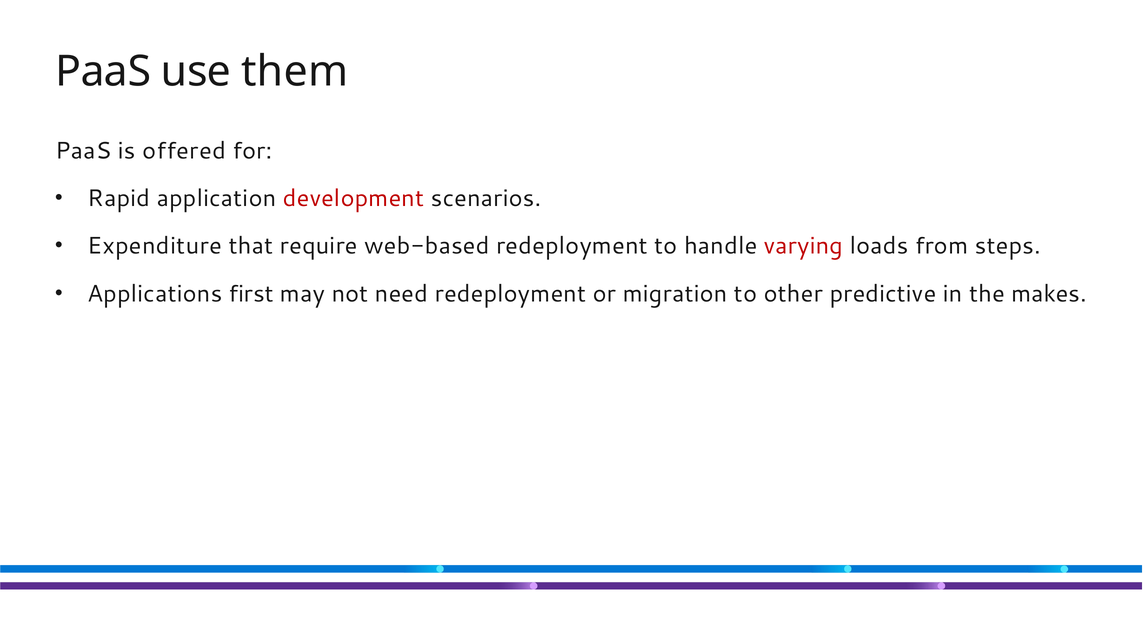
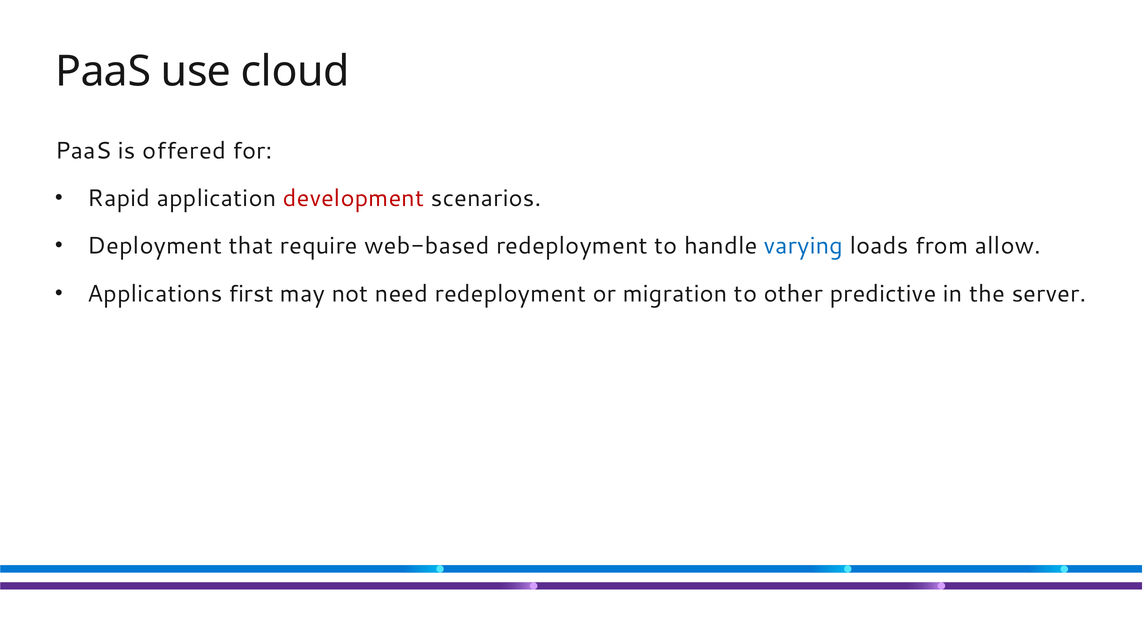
them: them -> cloud
Expenditure: Expenditure -> Deployment
varying colour: red -> blue
steps: steps -> allow
makes: makes -> server
